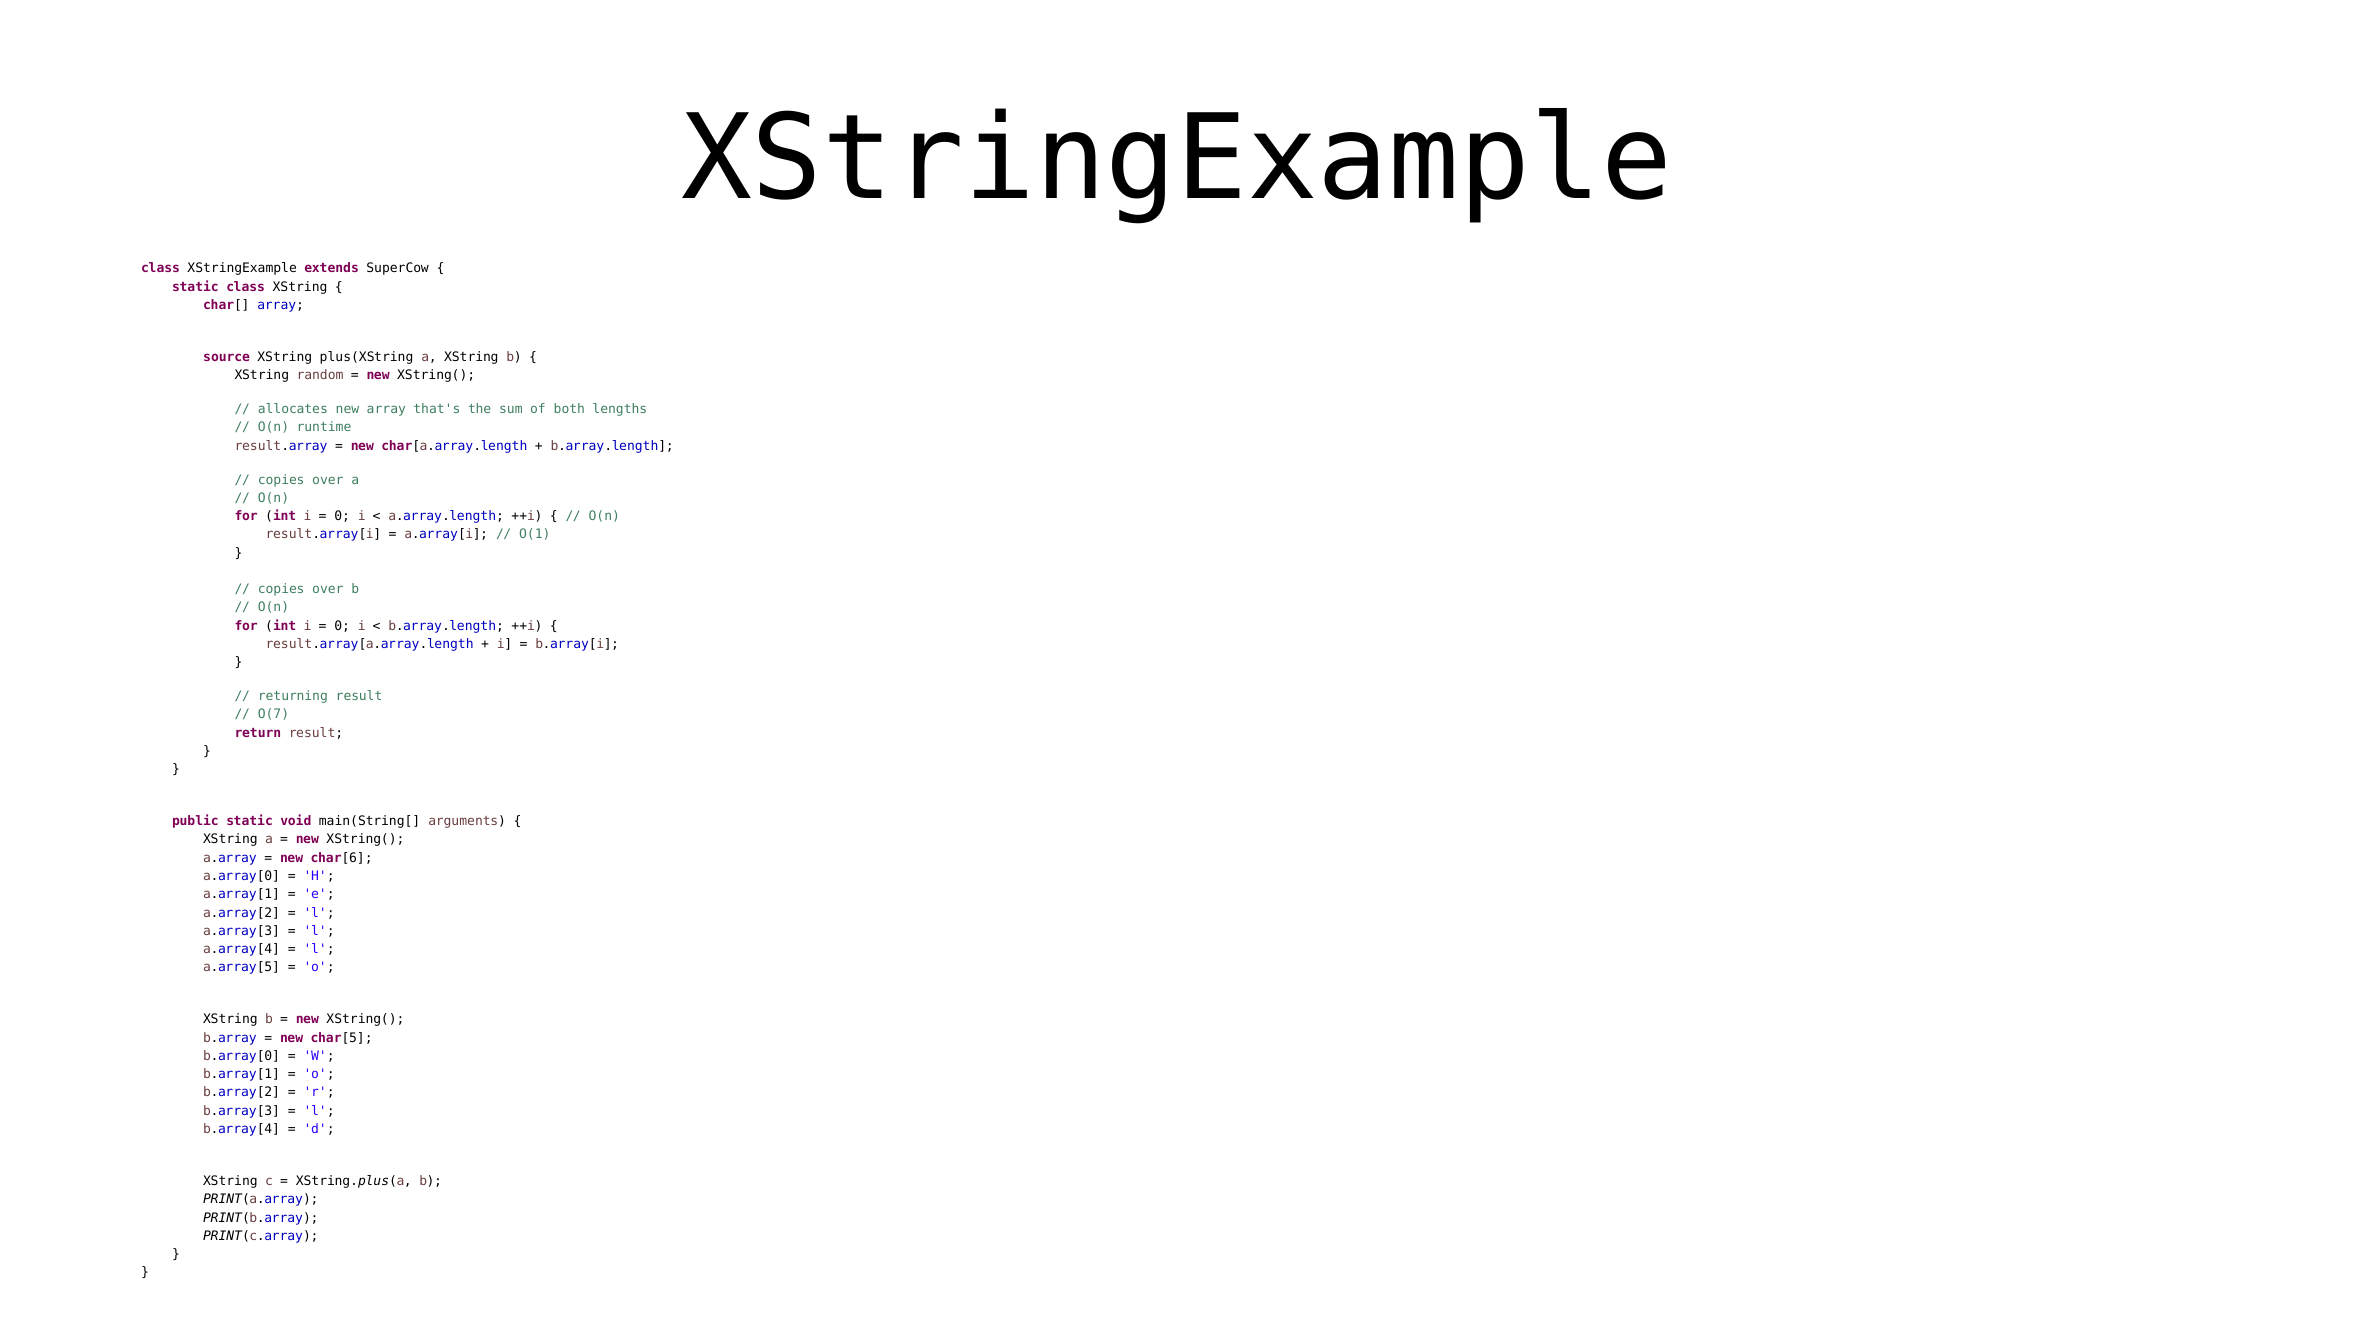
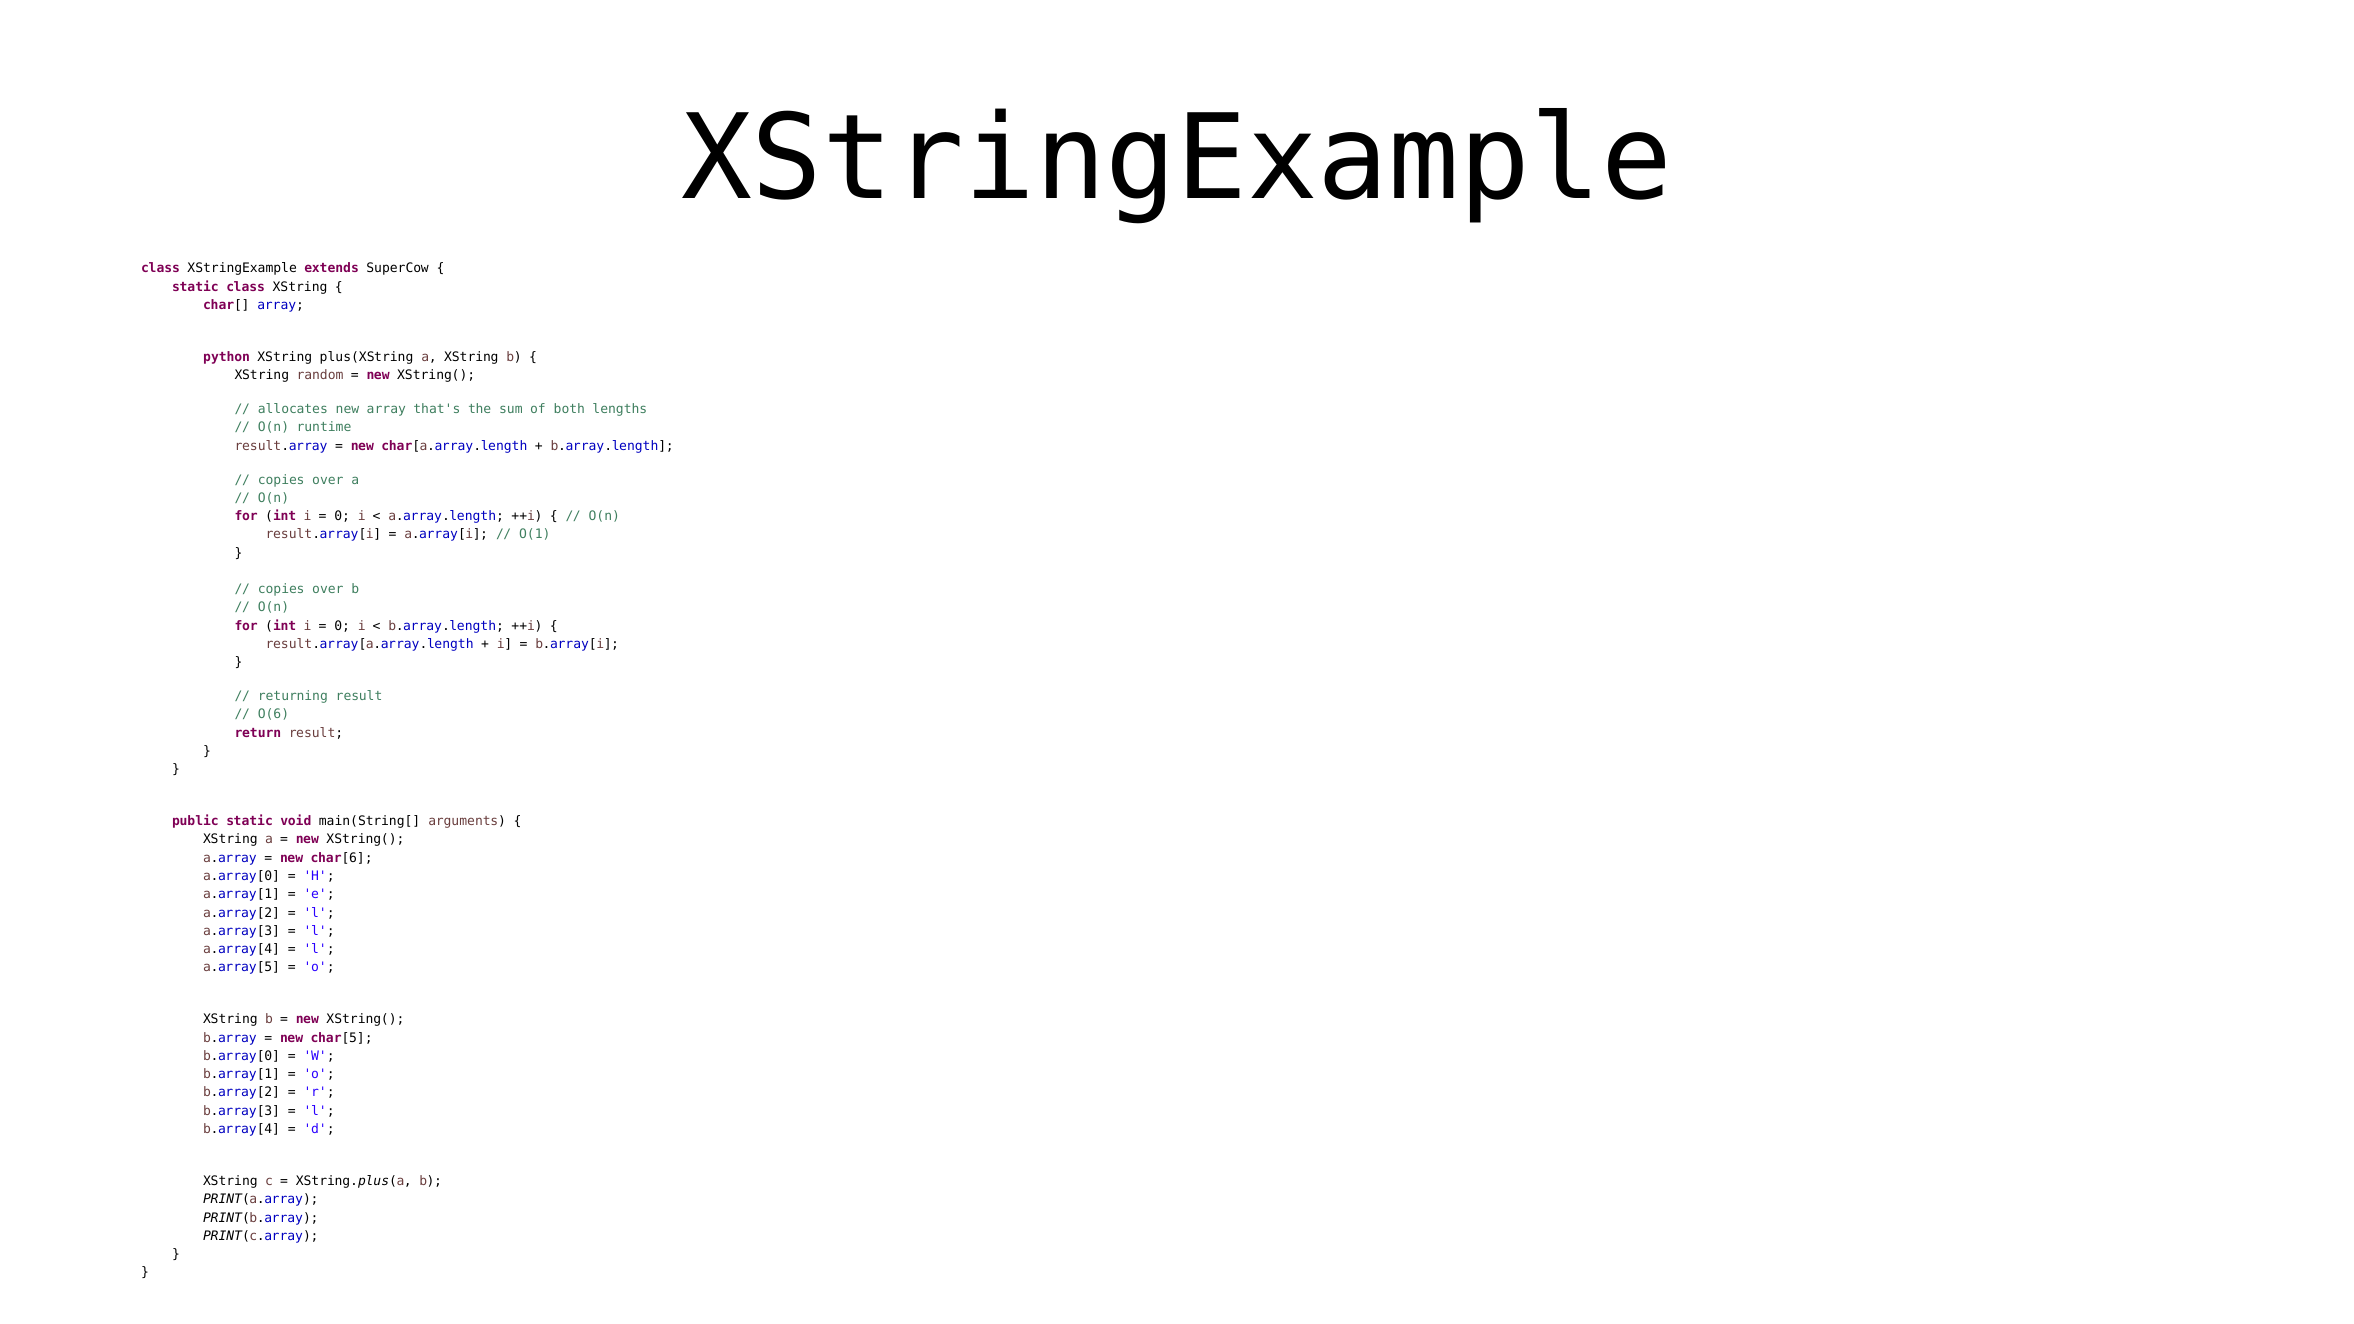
source: source -> python
O(7: O(7 -> O(6
